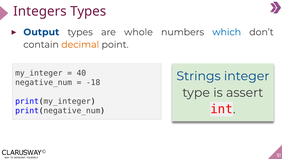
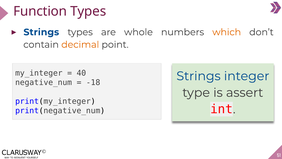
Integers: Integers -> Function
Output at (41, 32): Output -> Strings
which colour: blue -> orange
